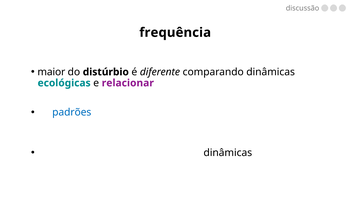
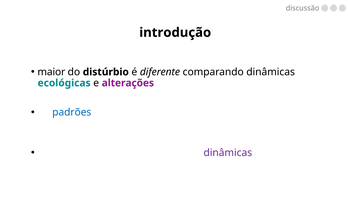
frequência: frequência -> introdução
relacionar: relacionar -> alterações
dinâmicas at (228, 153) colour: black -> purple
